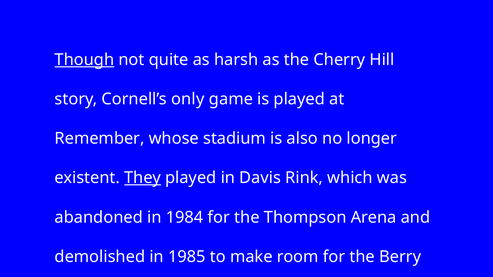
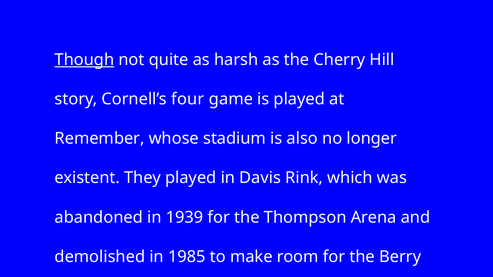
only: only -> four
They underline: present -> none
1984: 1984 -> 1939
